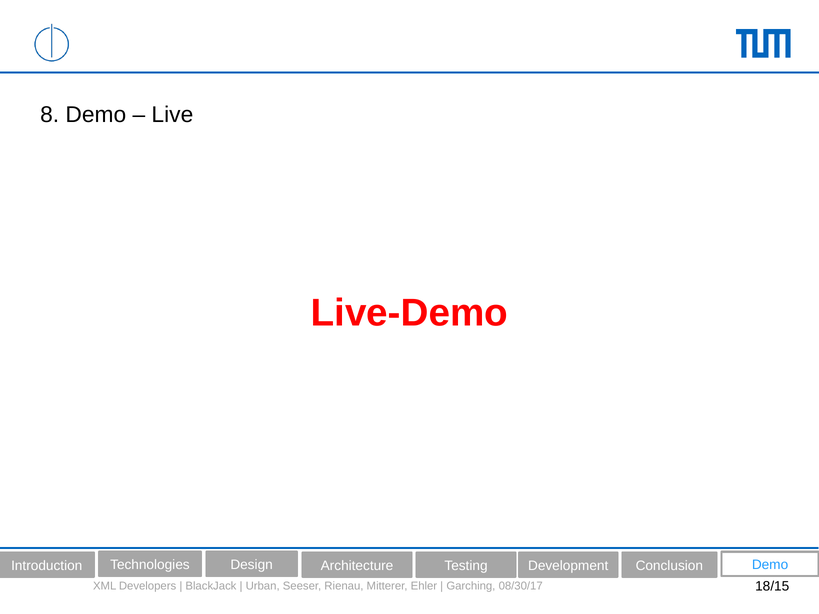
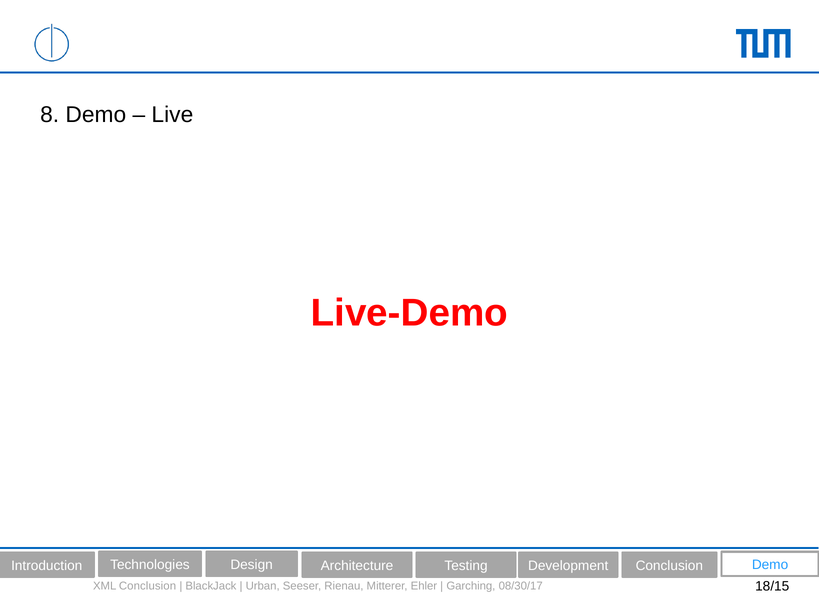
XML Developers: Developers -> Conclusion
